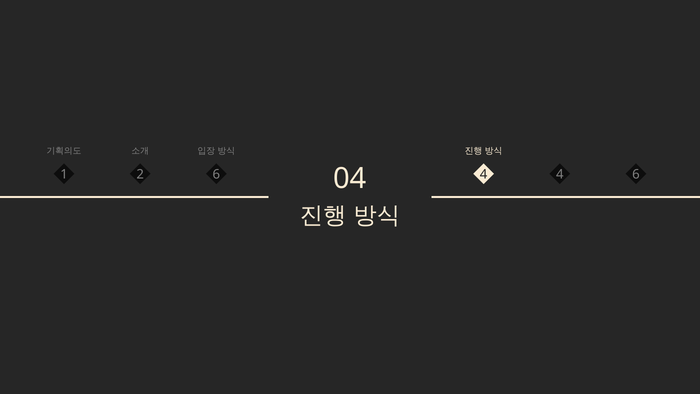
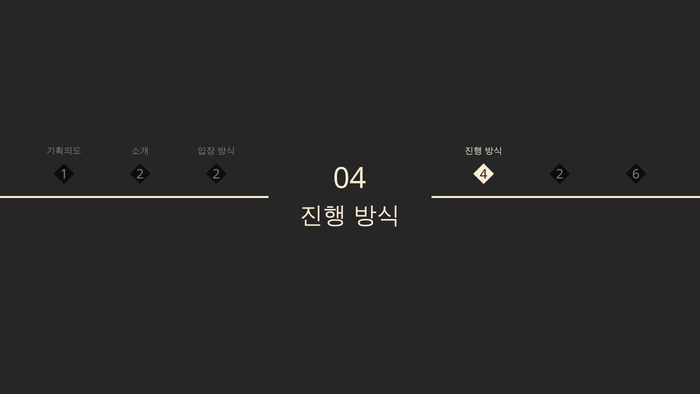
1 6: 6 -> 2
4 4: 4 -> 2
